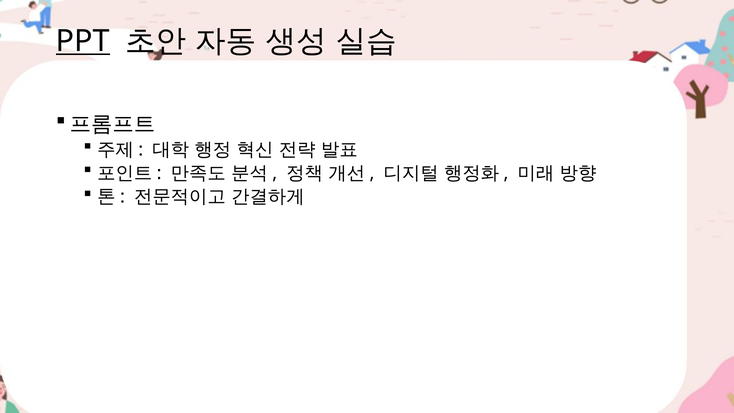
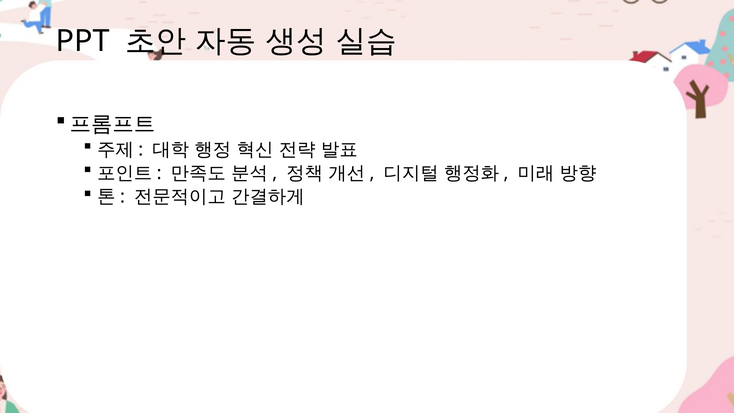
PPT underline: present -> none
